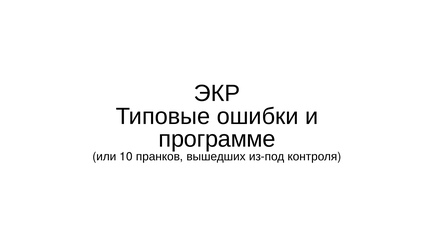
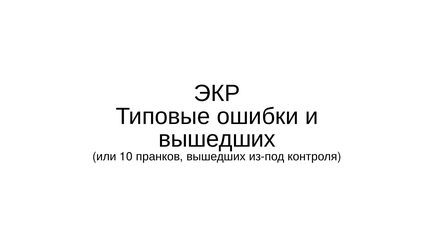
программе at (217, 139): программе -> вышедших
